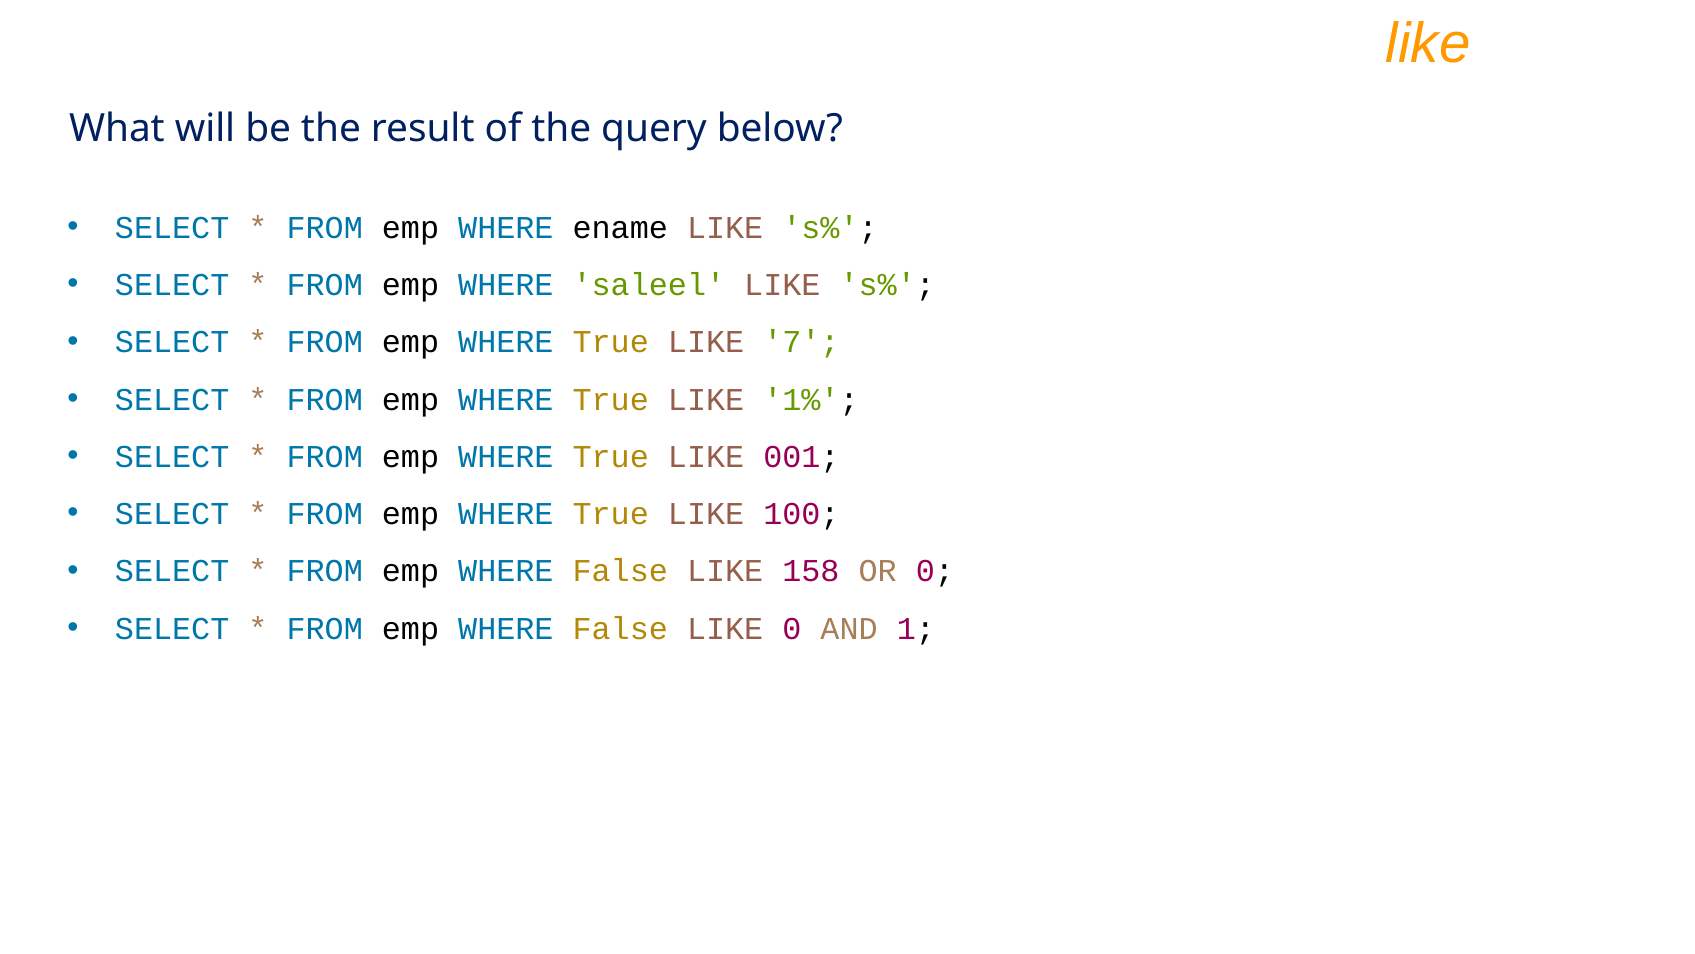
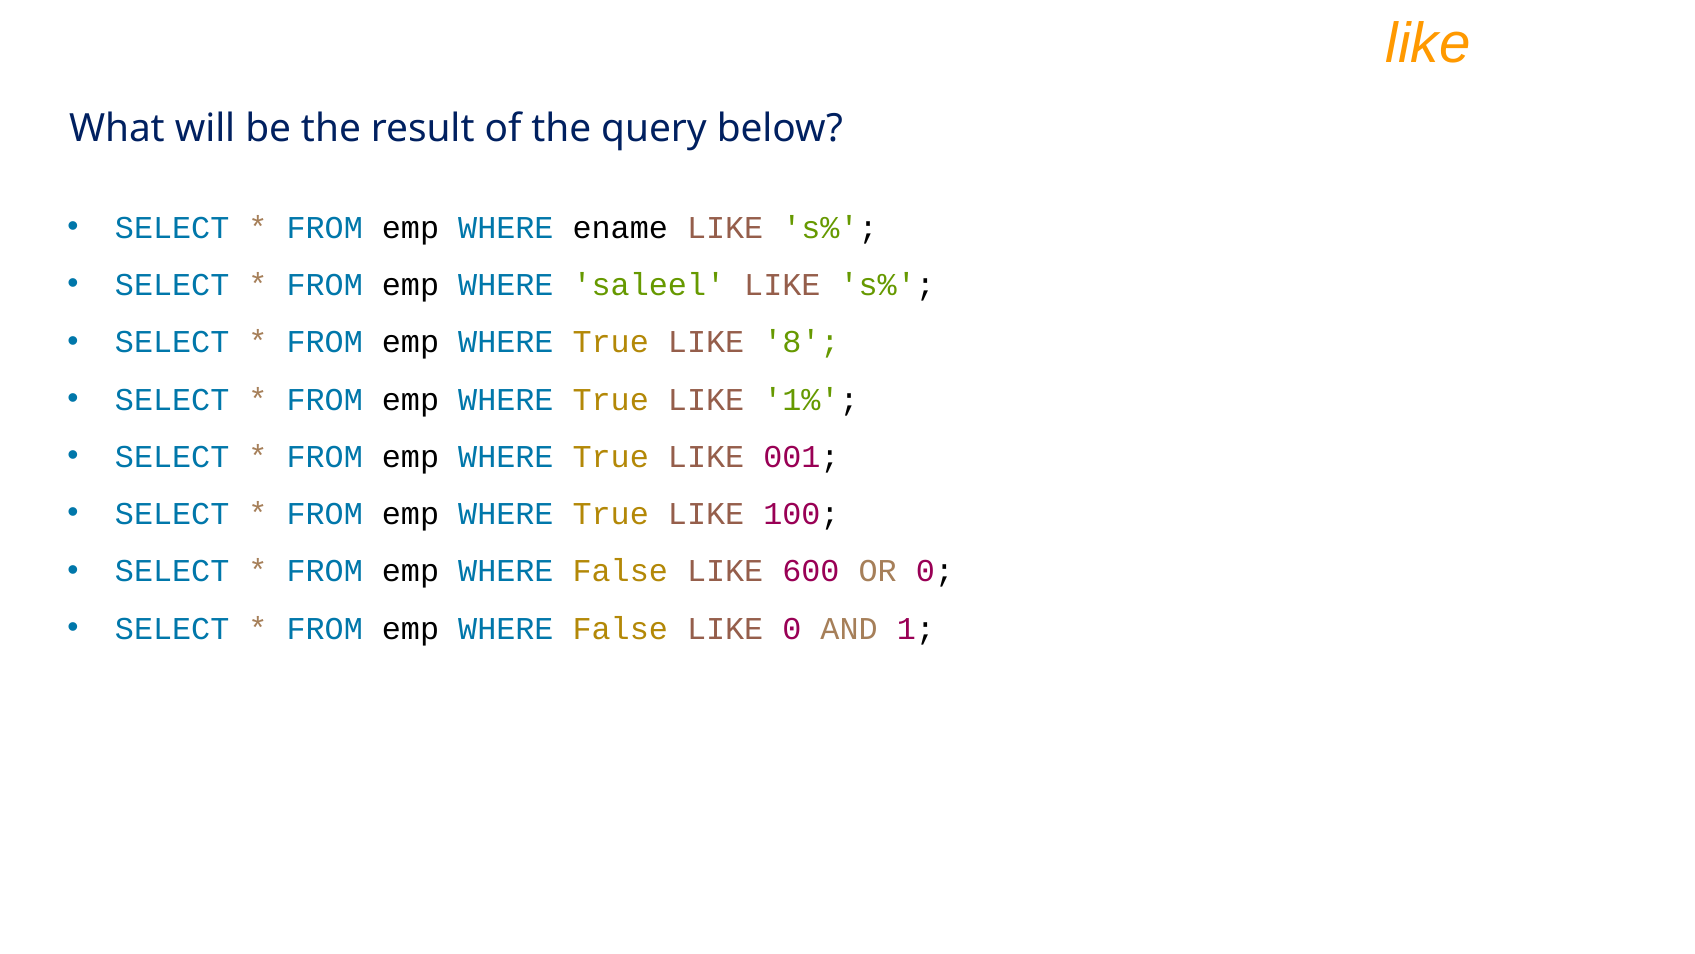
7: 7 -> 8
158: 158 -> 600
